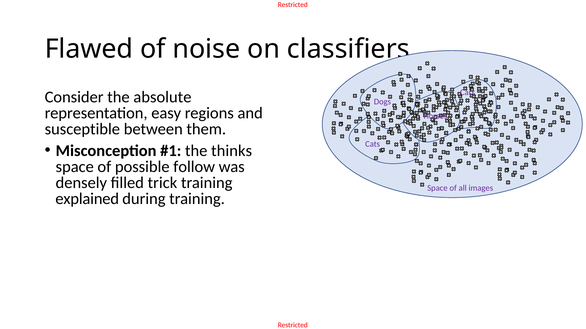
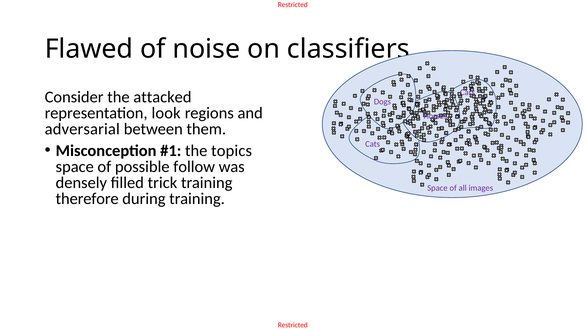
absolute: absolute -> attacked
easy: easy -> look
susceptible: susceptible -> adversarial
thinks: thinks -> topics
explained: explained -> therefore
